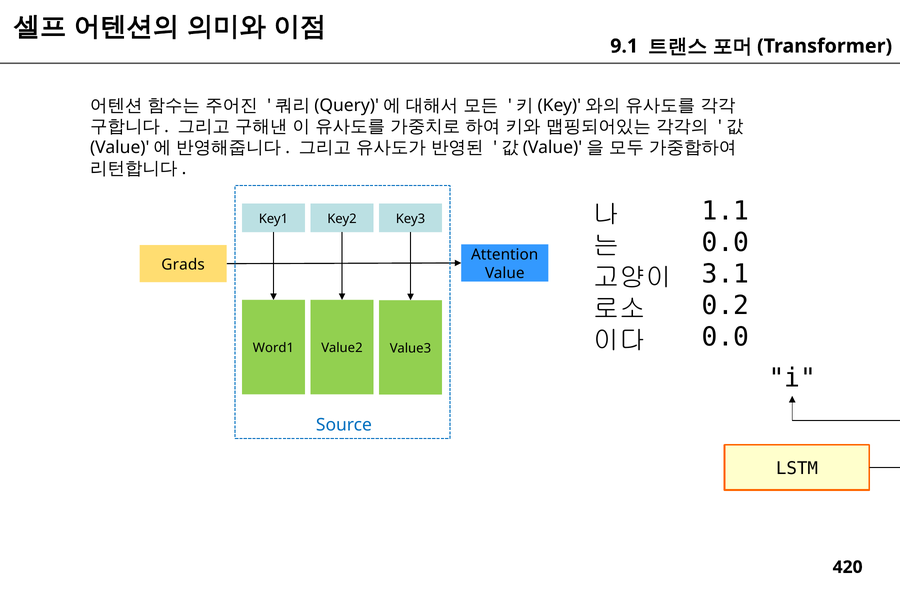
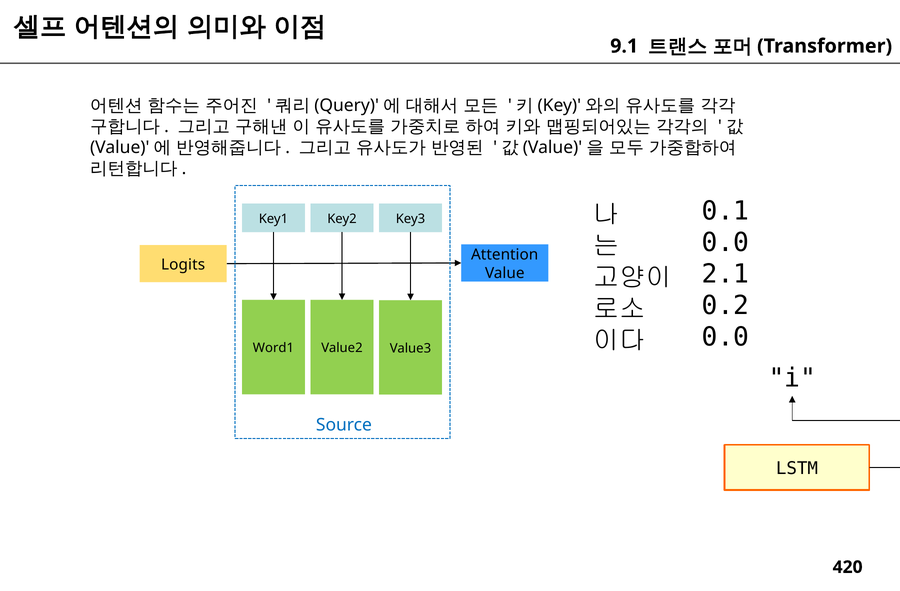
1.1: 1.1 -> 0.1
Grads: Grads -> Logits
3.1: 3.1 -> 2.1
